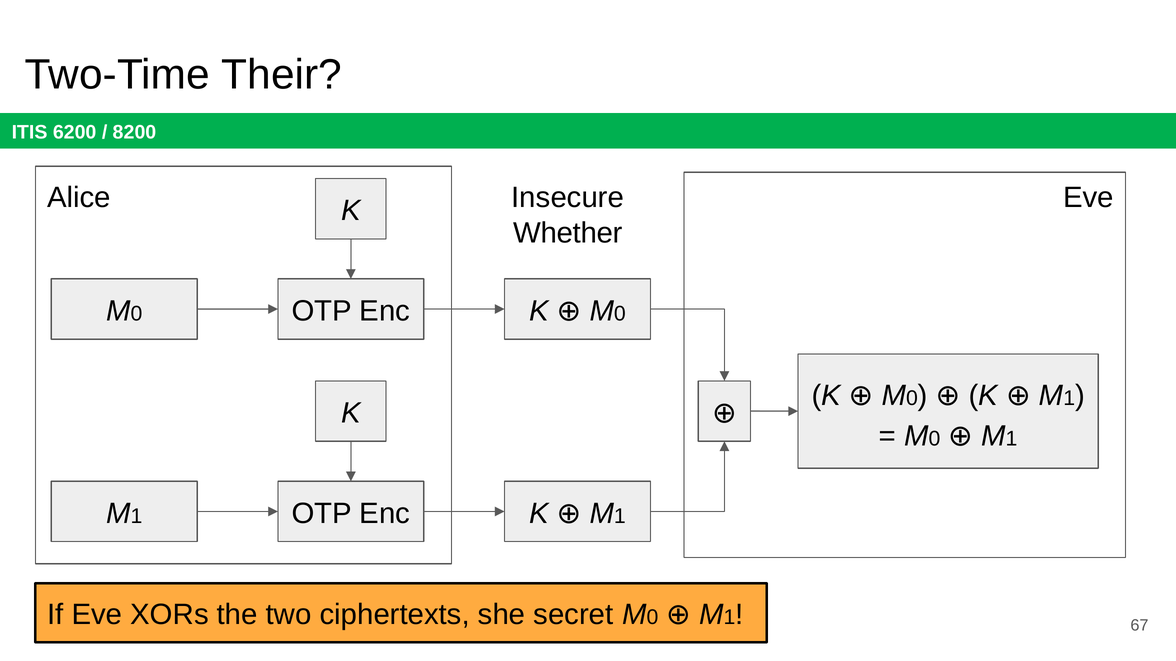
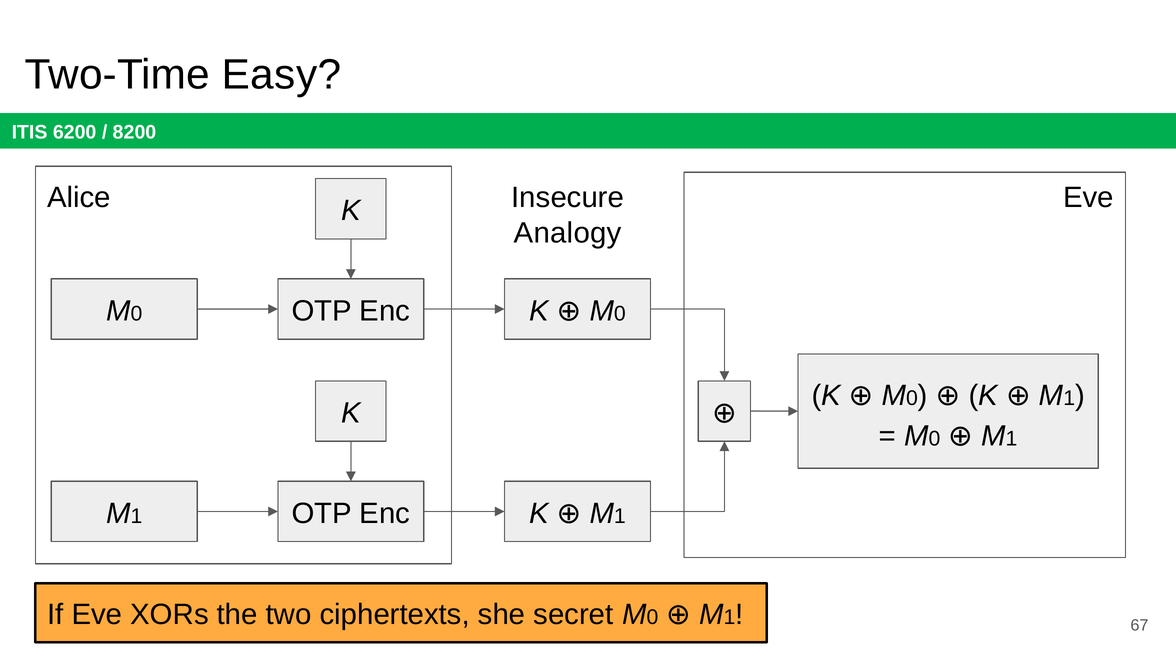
Their: Their -> Easy
Whether: Whether -> Analogy
